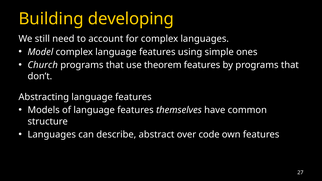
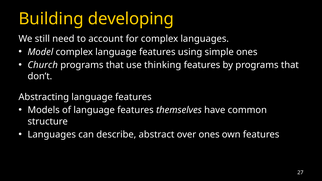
theorem: theorem -> thinking
over code: code -> ones
